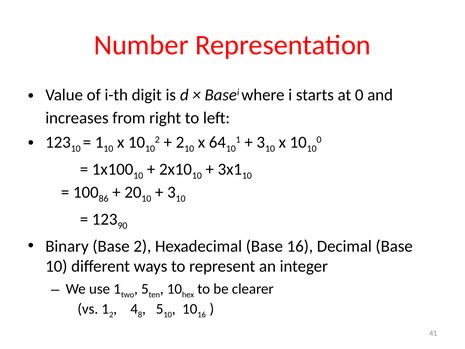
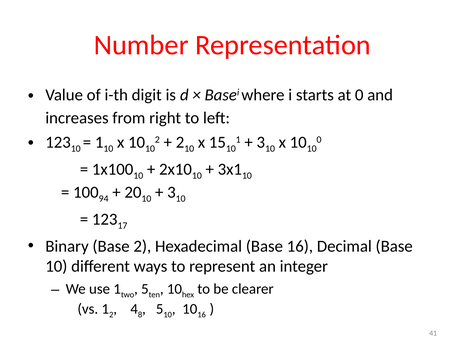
64: 64 -> 15
86: 86 -> 94
90: 90 -> 17
